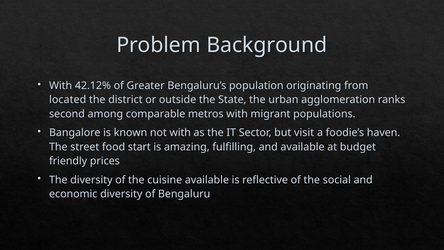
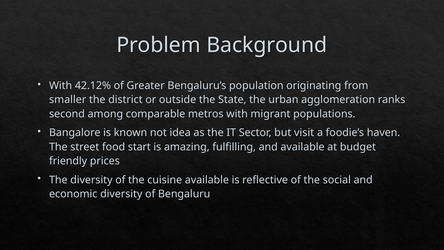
located: located -> smaller
not with: with -> idea
